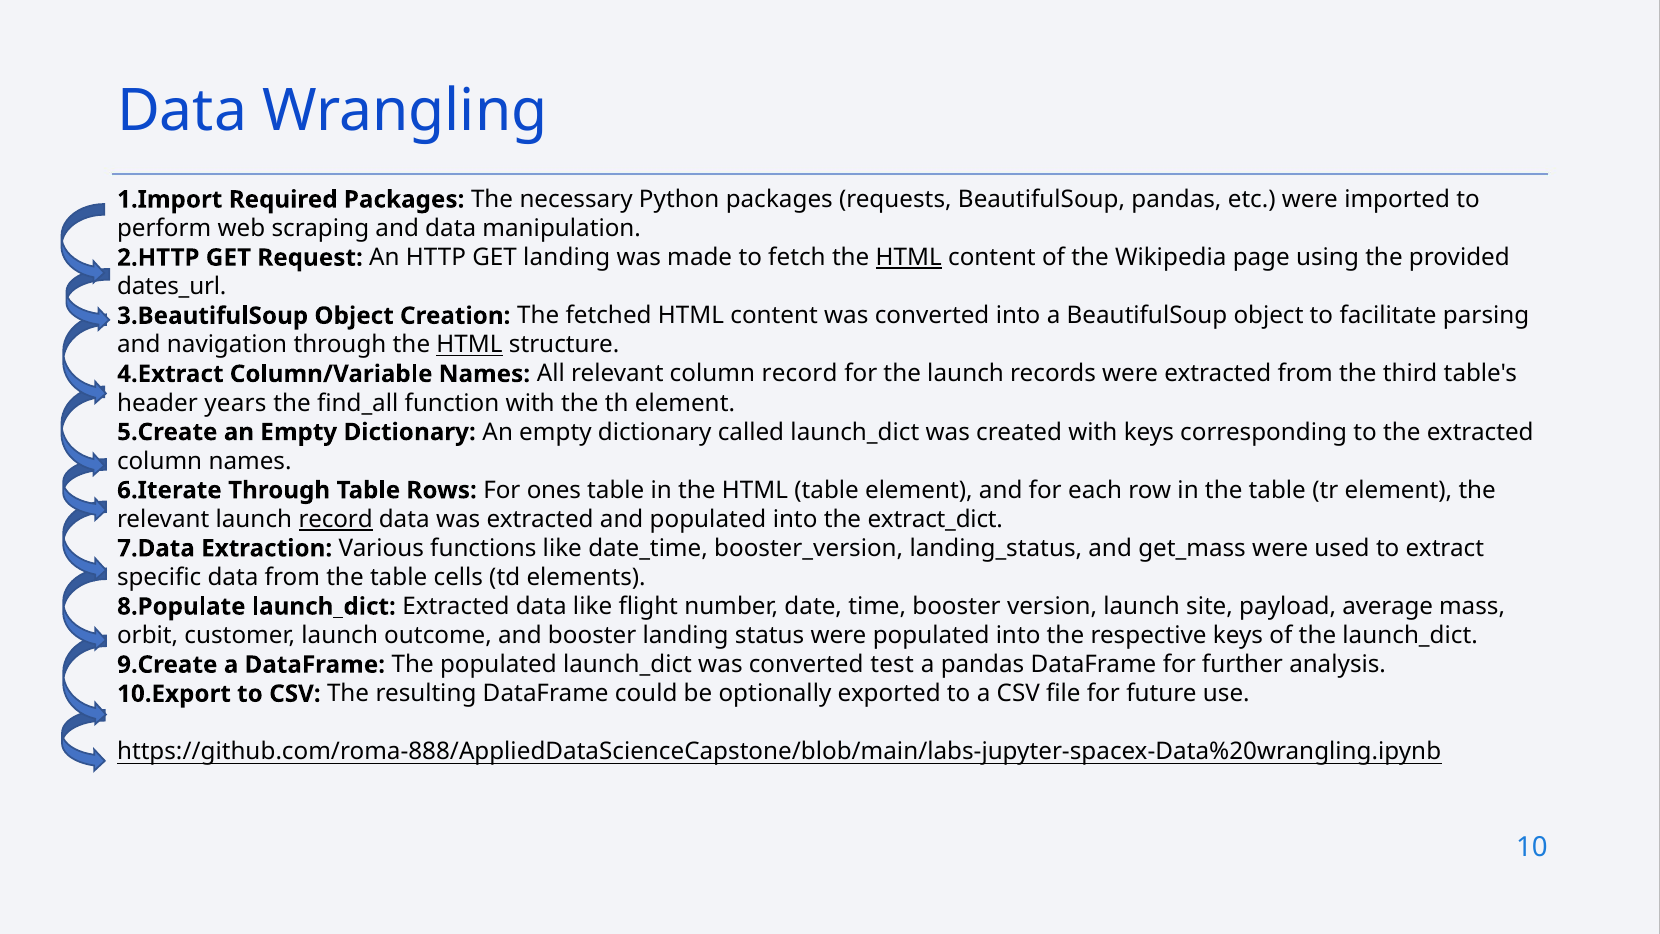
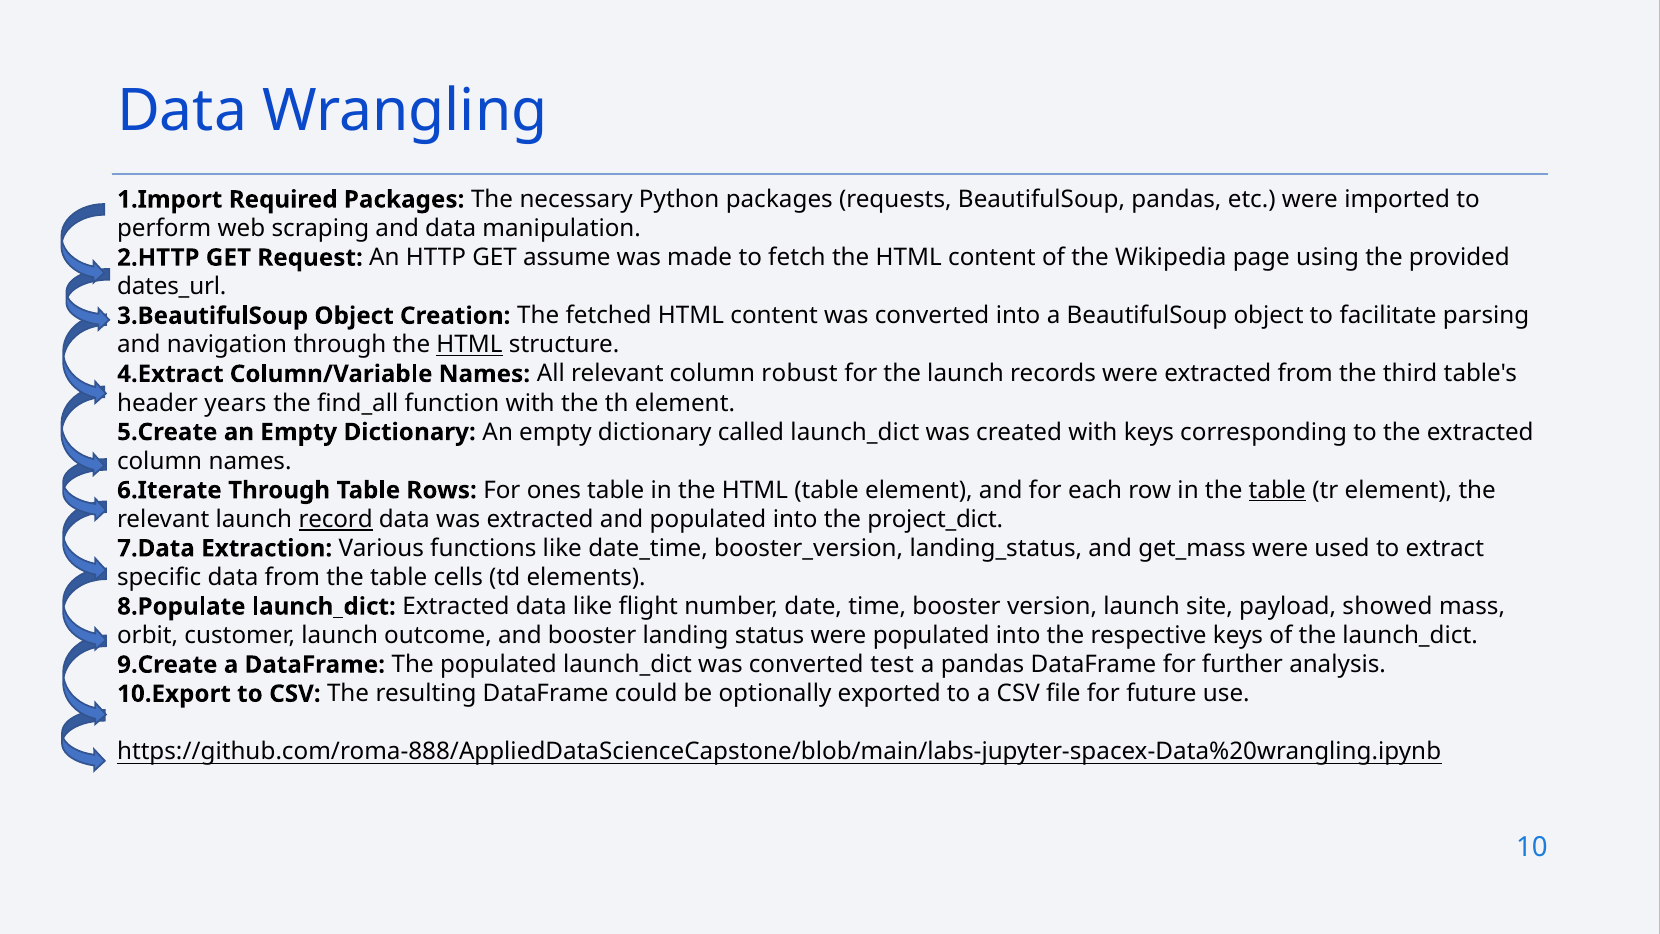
GET landing: landing -> assume
HTML at (909, 258) underline: present -> none
column record: record -> robust
table at (1277, 490) underline: none -> present
extract_dict: extract_dict -> project_dict
average: average -> showed
